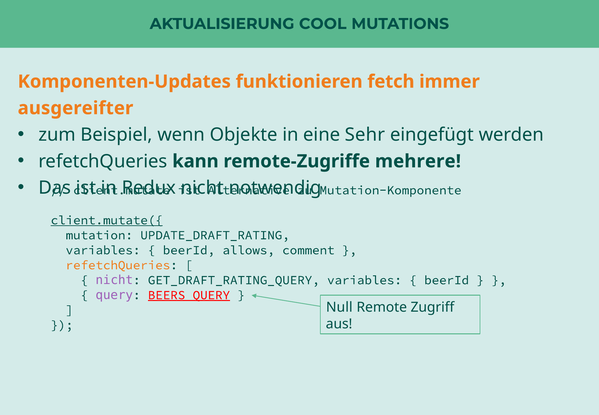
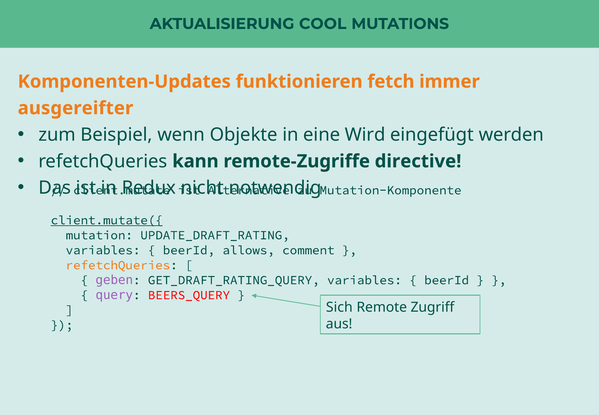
Sehr: Sehr -> Wird
mehrere: mehrere -> directive
nicht at (114, 280): nicht -> geben
BEERS_QUERY underline: present -> none
Null: Null -> Sich
